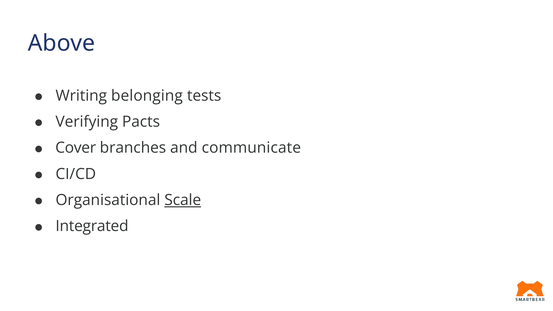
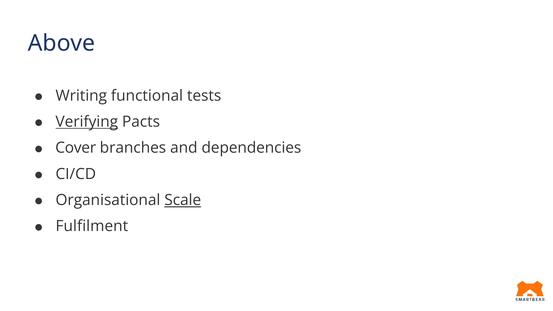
belonging: belonging -> functional
Verifying underline: none -> present
communicate: communicate -> dependencies
Integrated: Integrated -> Fulfilment
